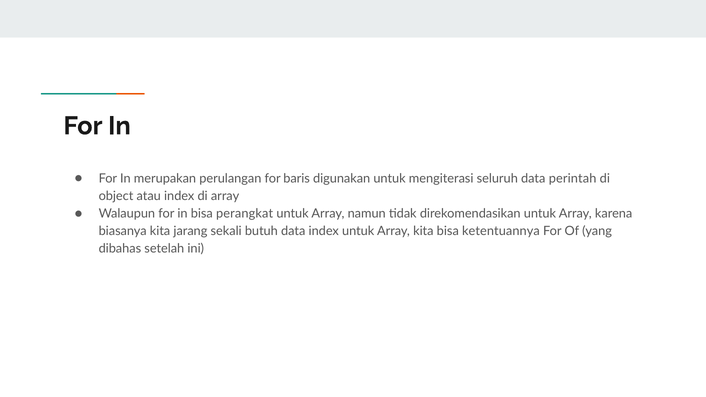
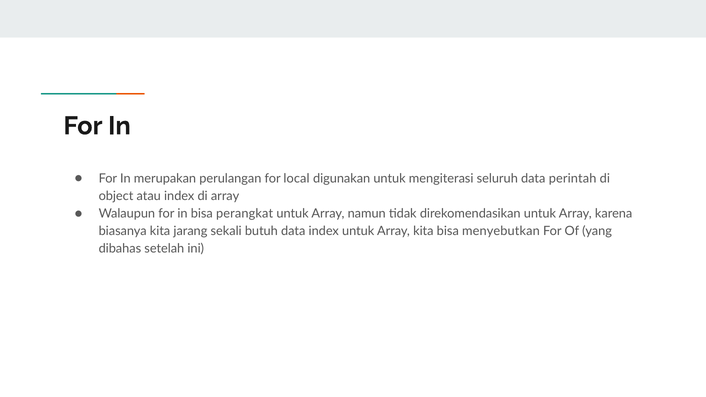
baris: baris -> local
ketentuannya: ketentuannya -> menyebutkan
